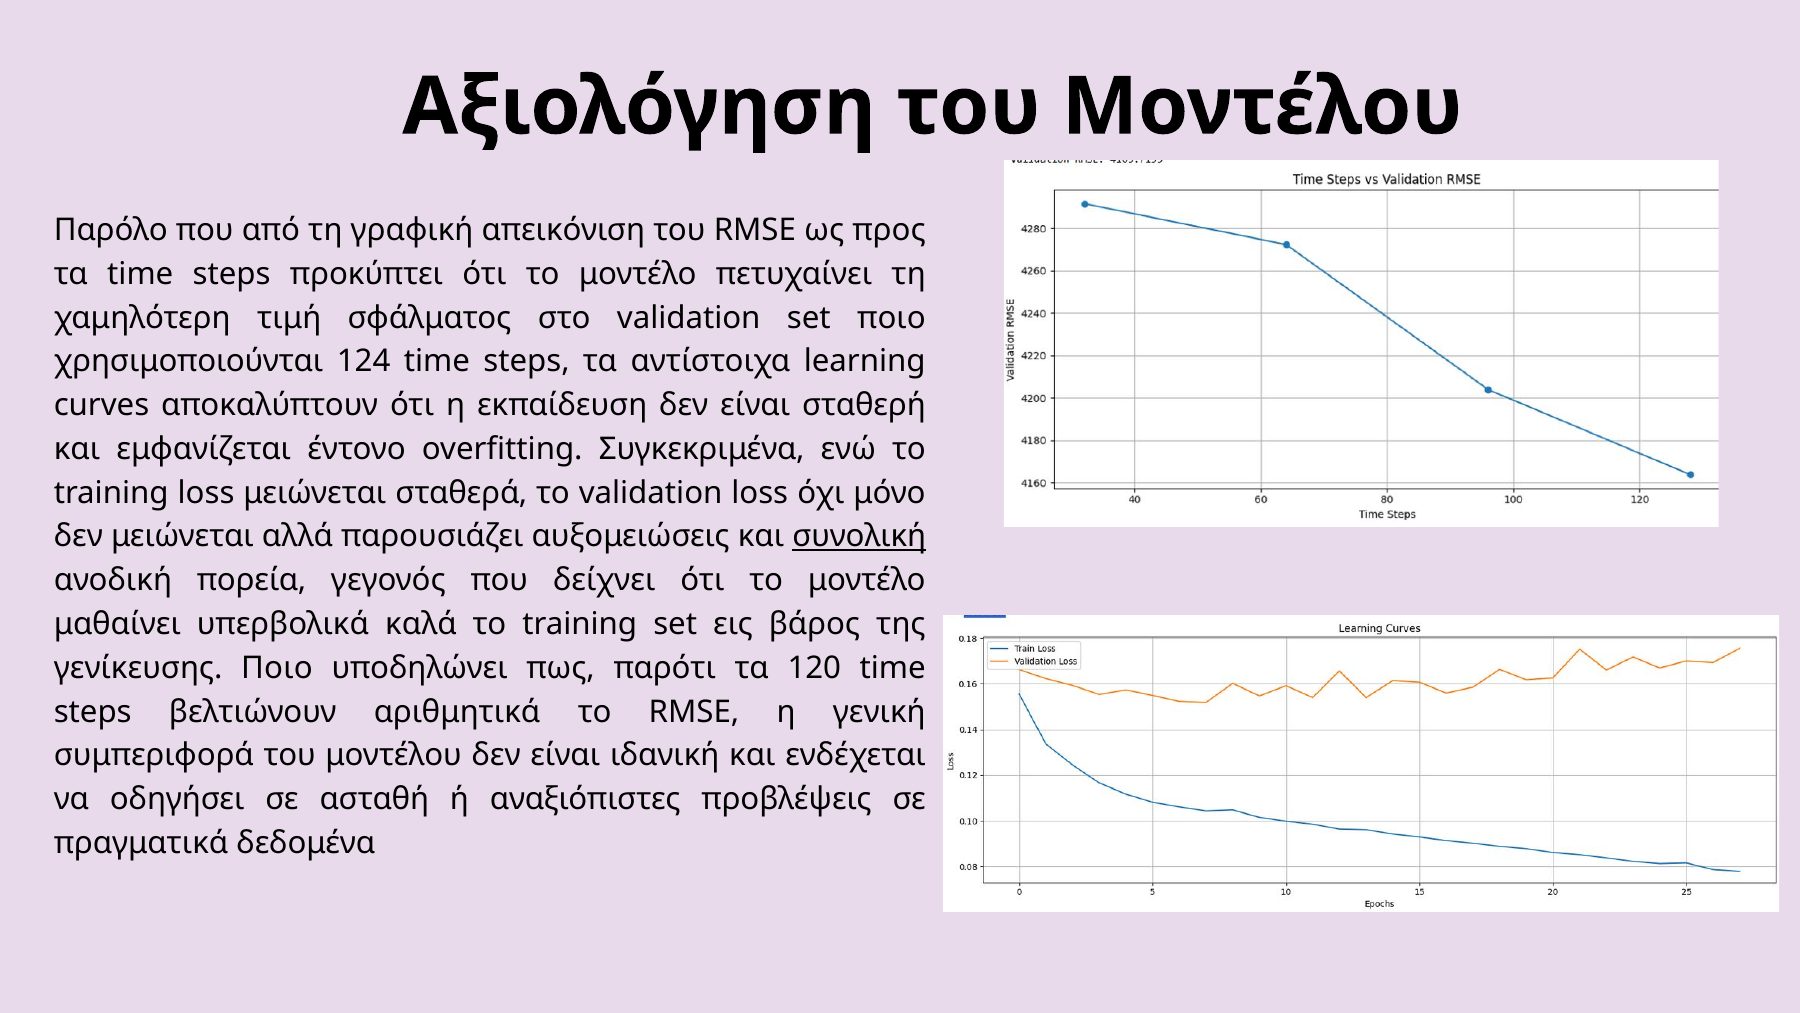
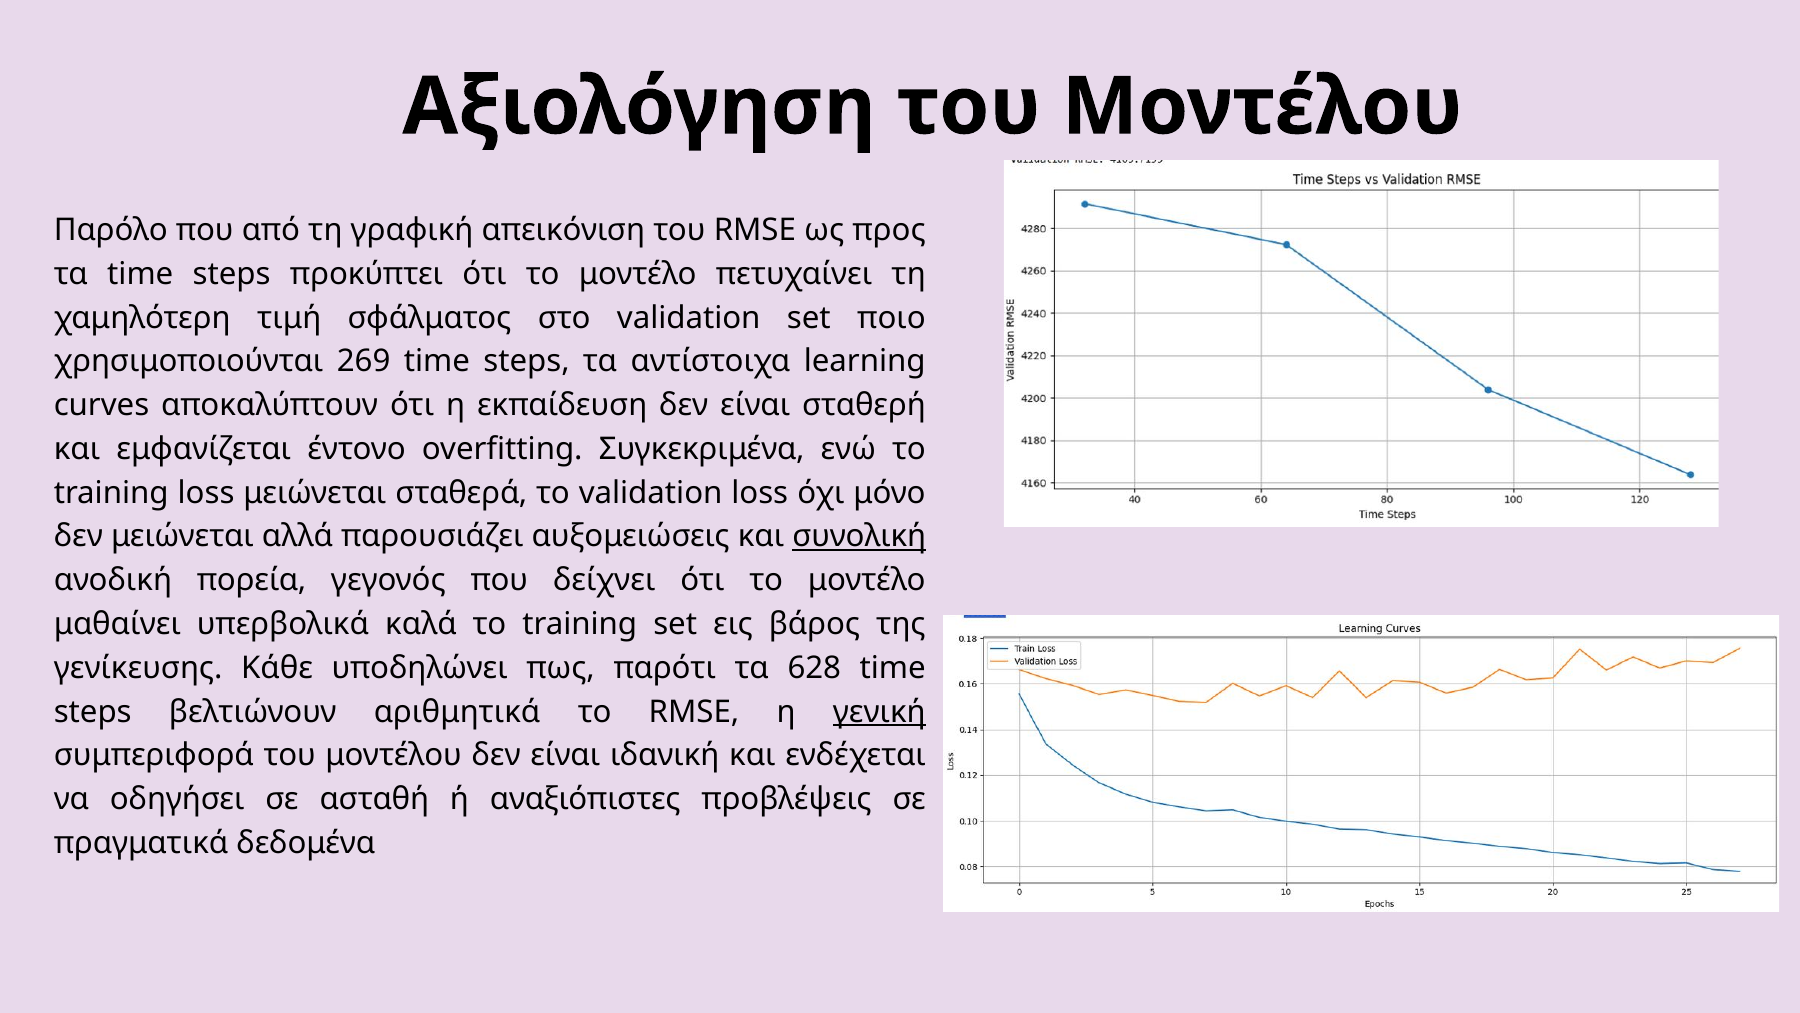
124: 124 -> 269
γενίκευσης Ποιο: Ποιο -> Κάθε
120: 120 -> 628
γενική underline: none -> present
